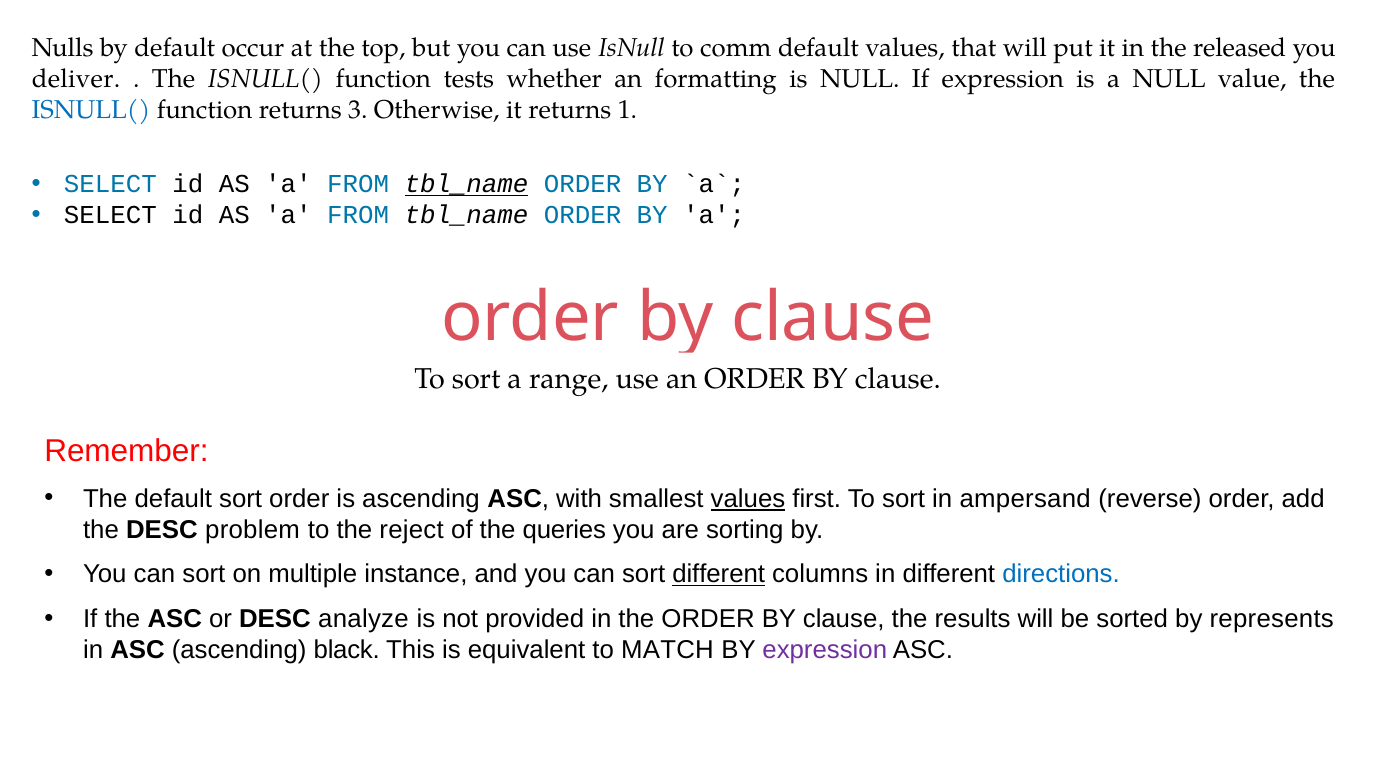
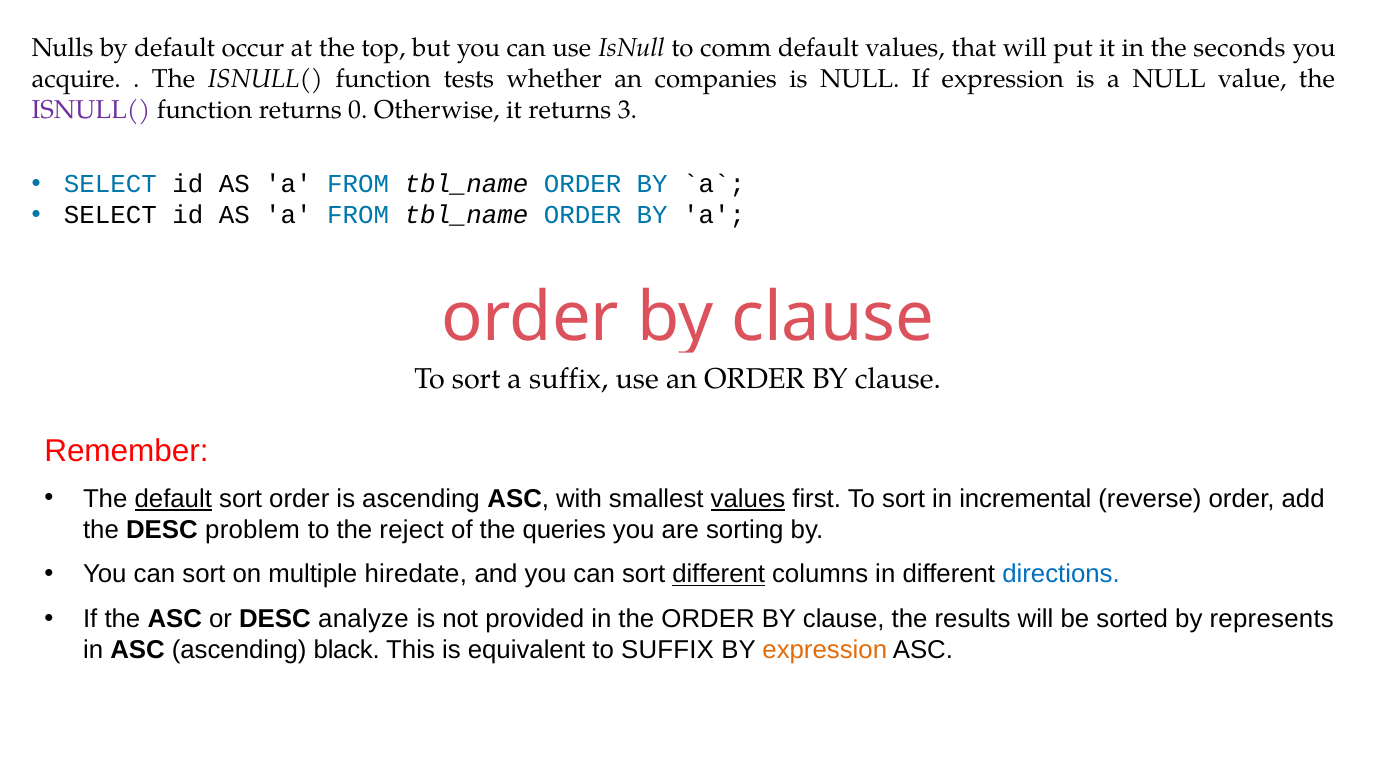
released: released -> seconds
deliver: deliver -> acquire
formatting: formatting -> companies
ISNULL( at (91, 110) colour: blue -> purple
3: 3 -> 0
1: 1 -> 3
tbl_name at (466, 184) underline: present -> none
a range: range -> suffix
default at (173, 499) underline: none -> present
ampersand: ampersand -> incremental
instance: instance -> hiredate
to MATCH: MATCH -> SUFFIX
expression at (825, 650) colour: purple -> orange
